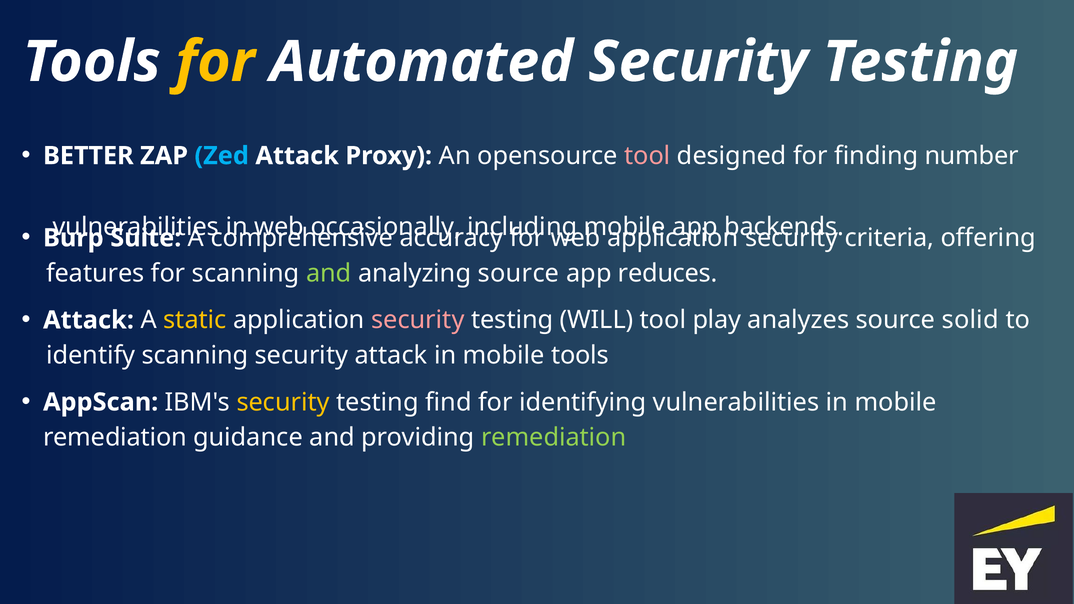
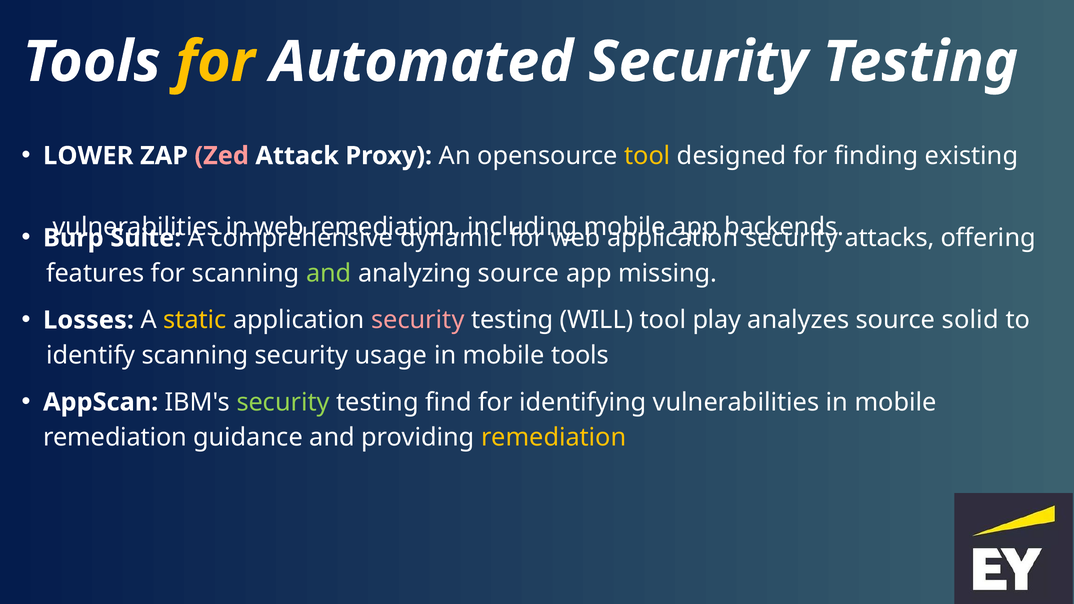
BETTER: BETTER -> LOWER
Zed colour: light blue -> pink
tool at (647, 156) colour: pink -> yellow
number: number -> existing
occasionally at (386, 227): occasionally -> remediation
accuracy: accuracy -> dynamic
criteria: criteria -> attacks
reduces: reduces -> missing
Attack at (89, 320): Attack -> Losses
security attack: attack -> usage
security at (283, 402) colour: yellow -> light green
remediation at (554, 438) colour: light green -> yellow
